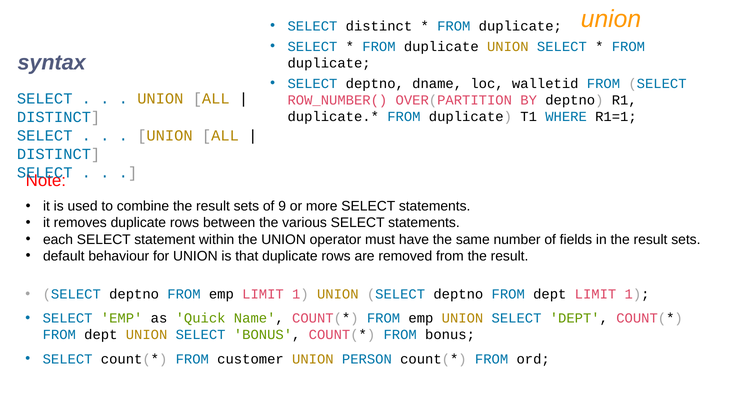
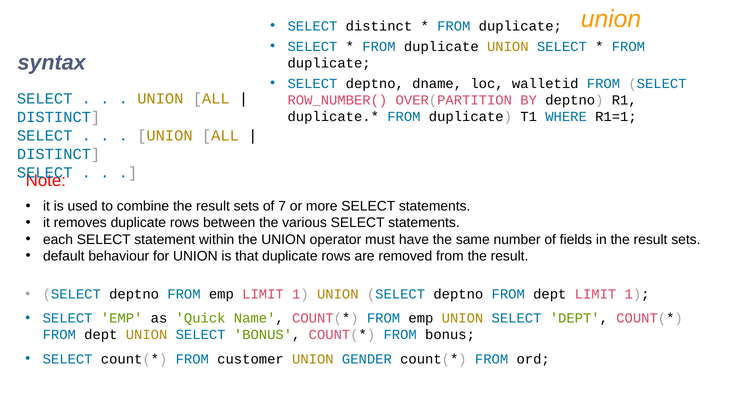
9: 9 -> 7
PERSON: PERSON -> GENDER
